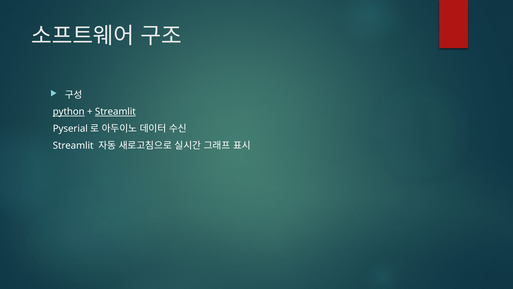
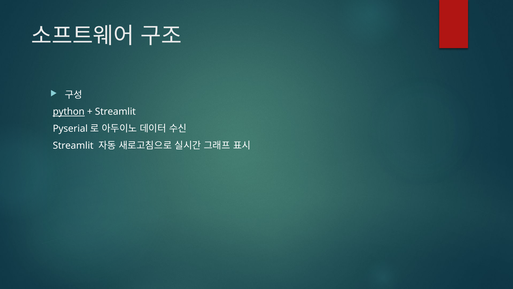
Streamlit at (115, 112) underline: present -> none
